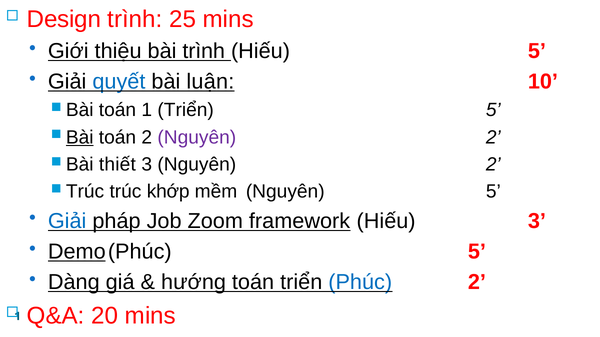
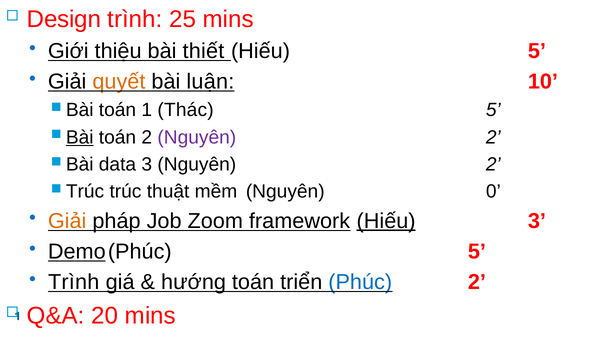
bài trình: trình -> thiết
quyết colour: blue -> orange
1 Triển: Triển -> Thác
thiết: thiết -> data
khớp: khớp -> thuật
Nguyên 5: 5 -> 0
Giải at (67, 221) colour: blue -> orange
Hiếu at (386, 221) underline: none -> present
Dàng at (74, 283): Dàng -> Trình
